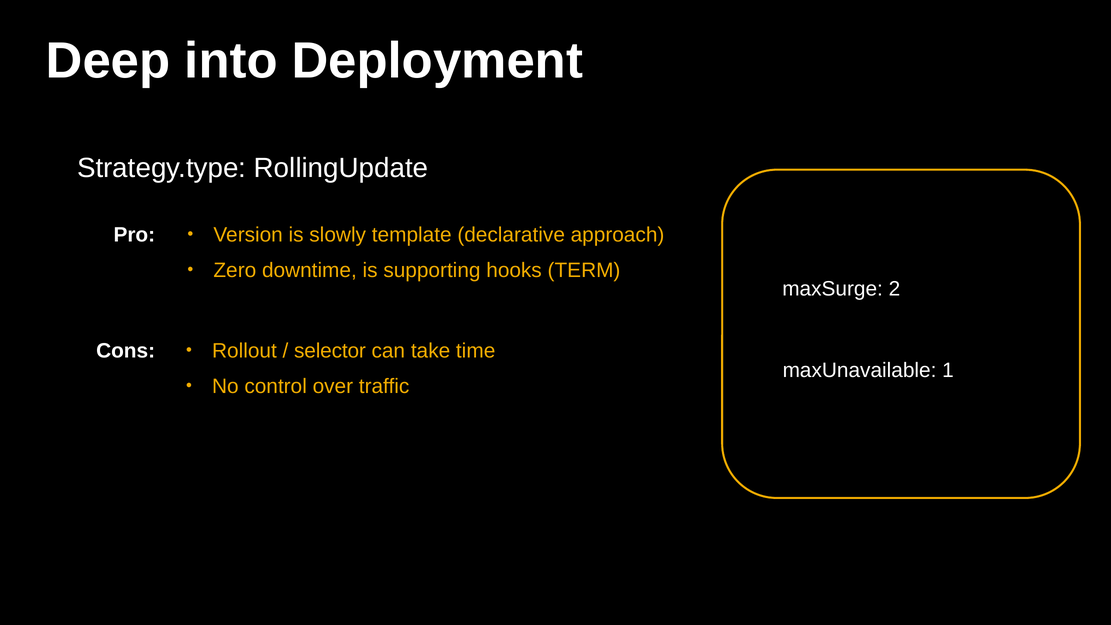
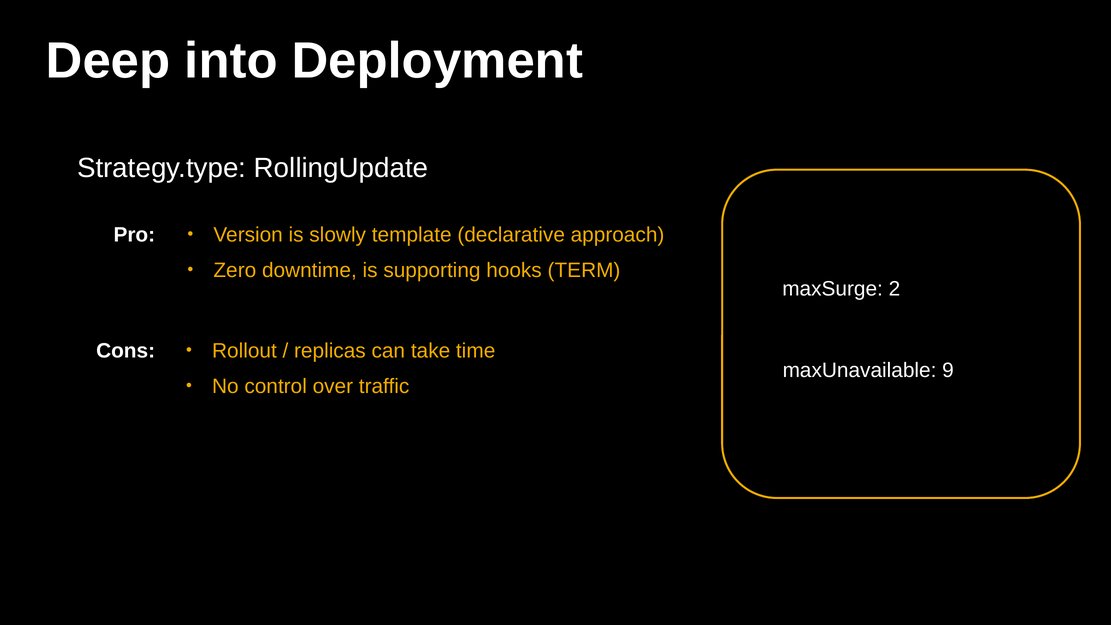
selector: selector -> replicas
1: 1 -> 9
